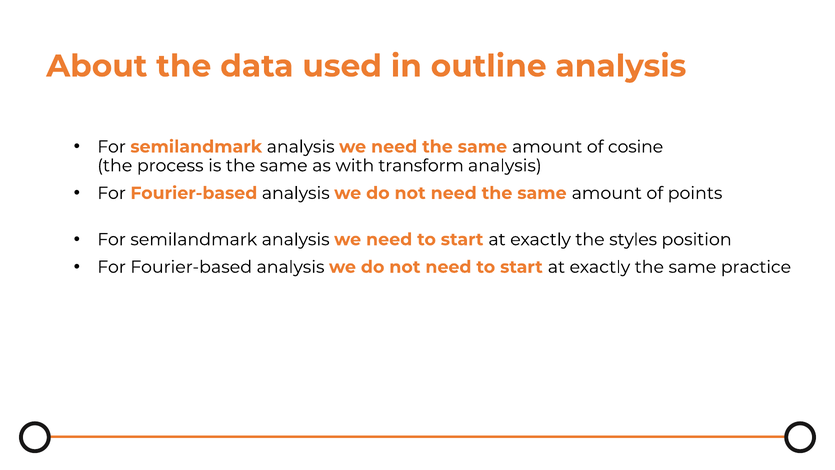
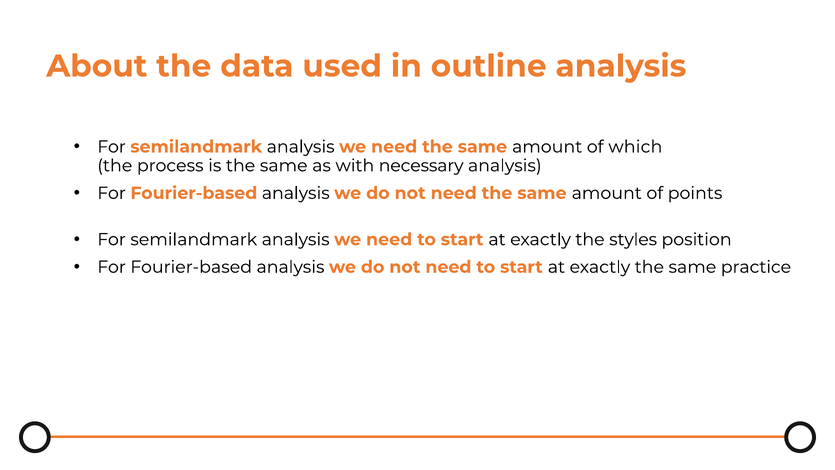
cosine: cosine -> which
transform: transform -> necessary
